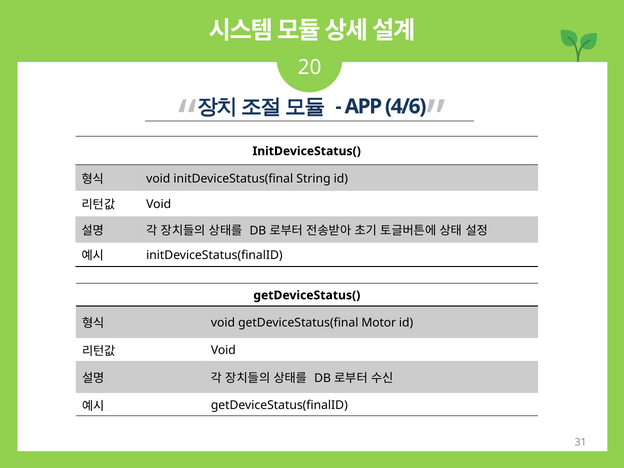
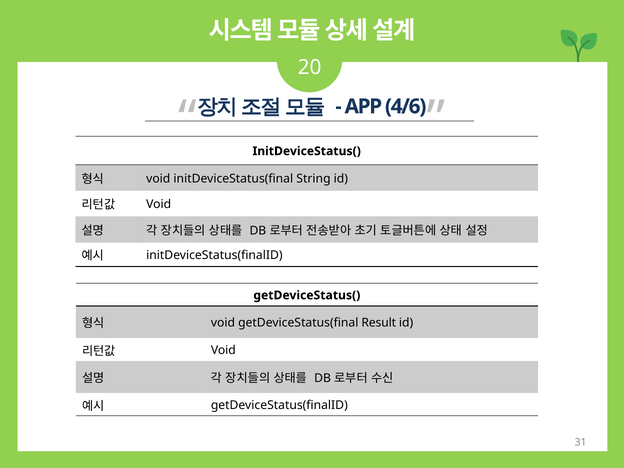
Motor: Motor -> Result
